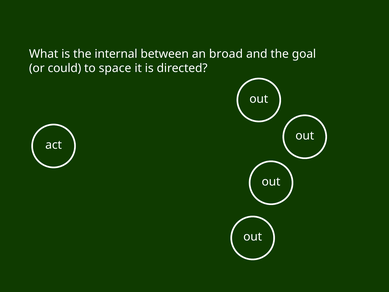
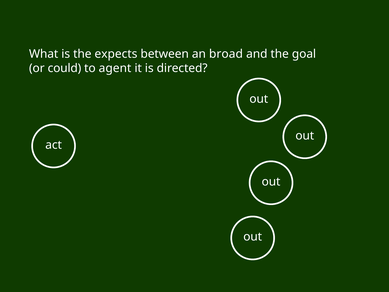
internal: internal -> expects
space: space -> agent
